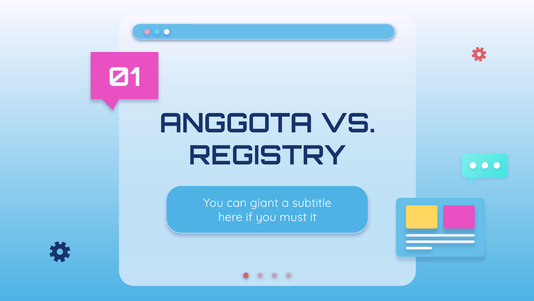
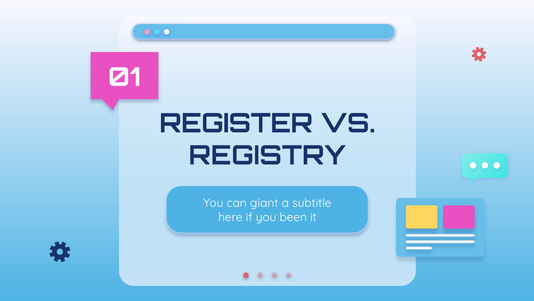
ANGGOTA: ANGGOTA -> REGISTER
must: must -> been
